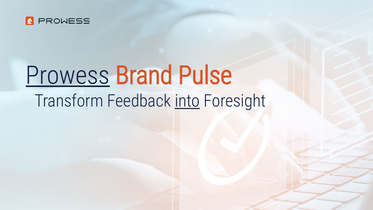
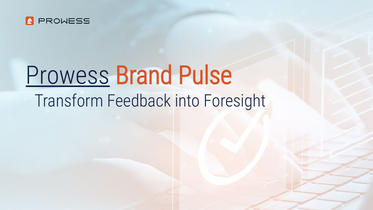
into underline: present -> none
